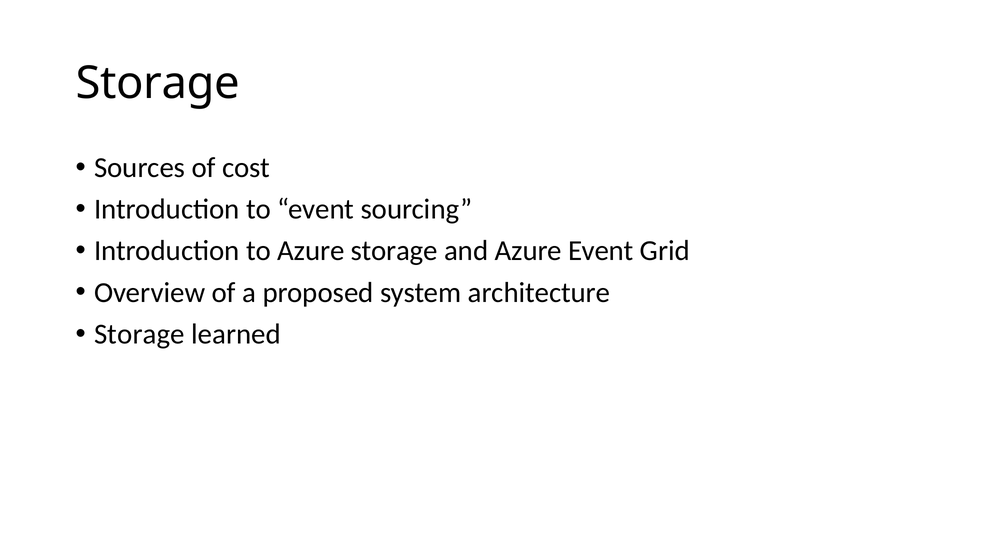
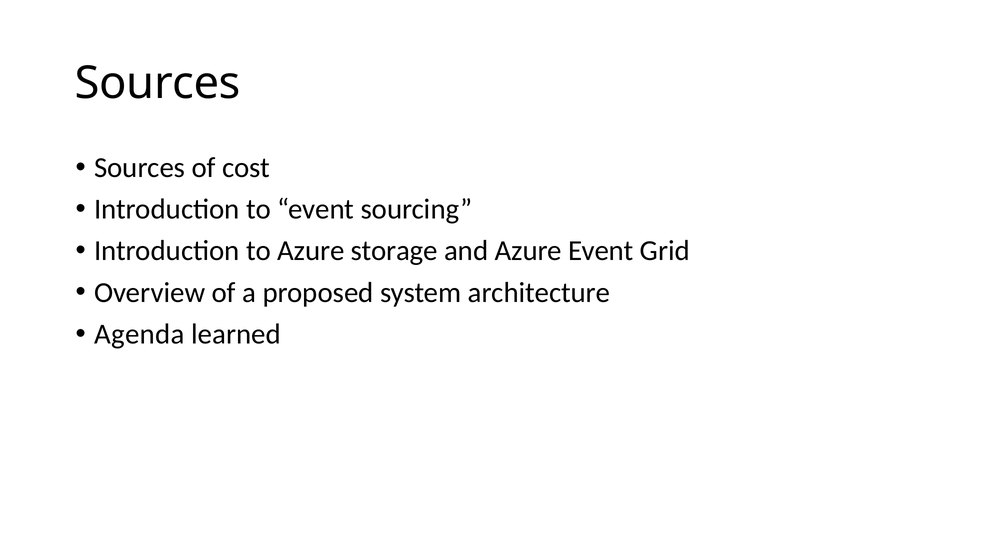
Storage at (158, 83): Storage -> Sources
Storage at (139, 334): Storage -> Agenda
